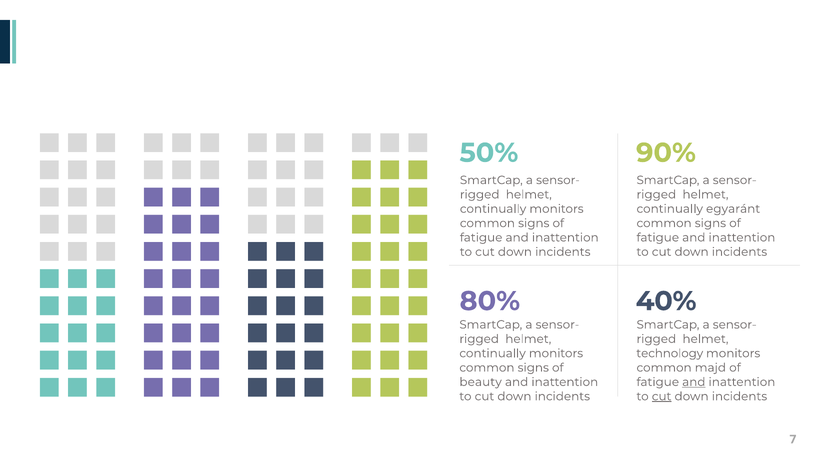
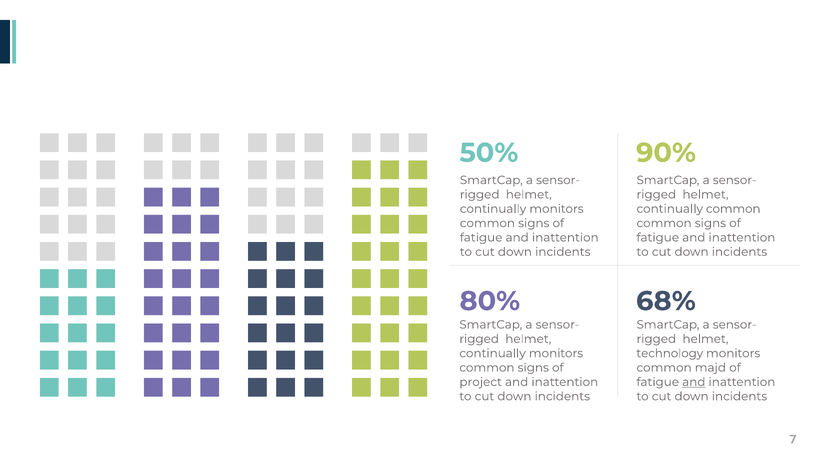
continually egyaránt: egyaránt -> common
40%: 40% -> 68%
beauty: beauty -> project
cut at (662, 397) underline: present -> none
